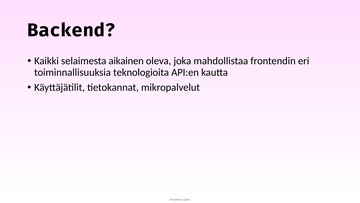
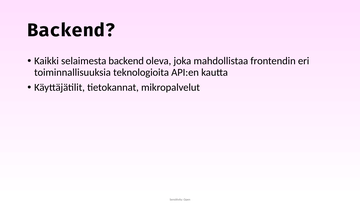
selaimesta aikainen: aikainen -> backend
